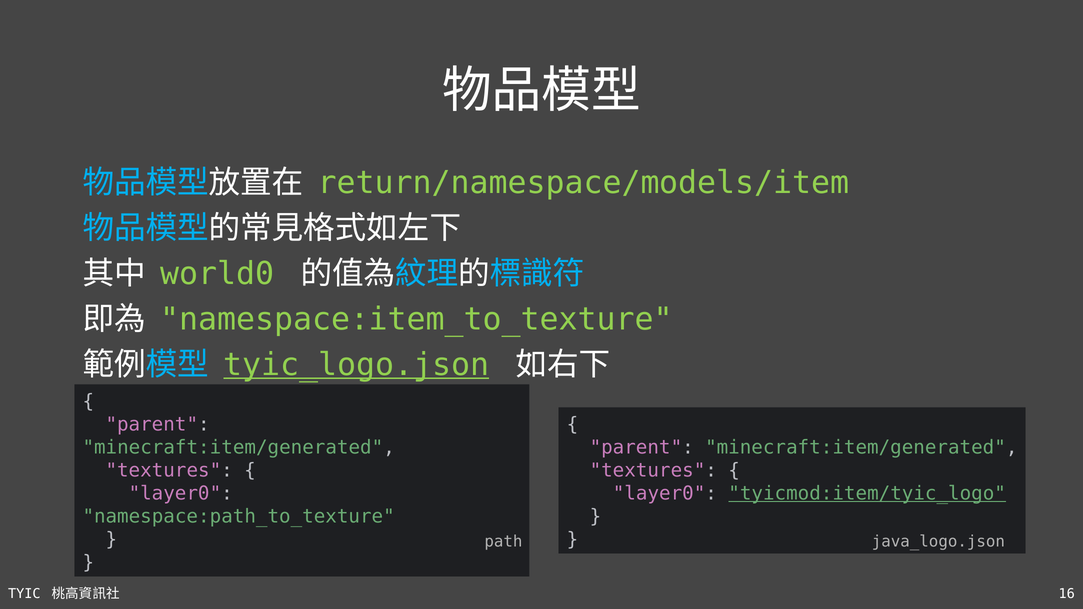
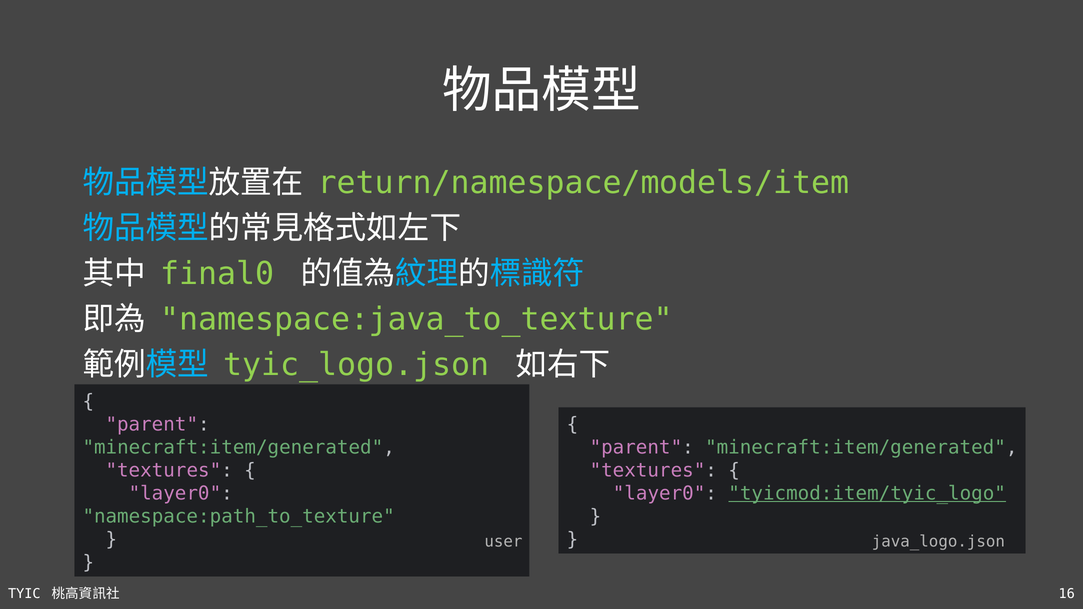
world0: world0 -> final0
namespace:item_to_texture: namespace:item_to_texture -> namespace:java_to_texture
tyic_logo.json underline: present -> none
path: path -> user
